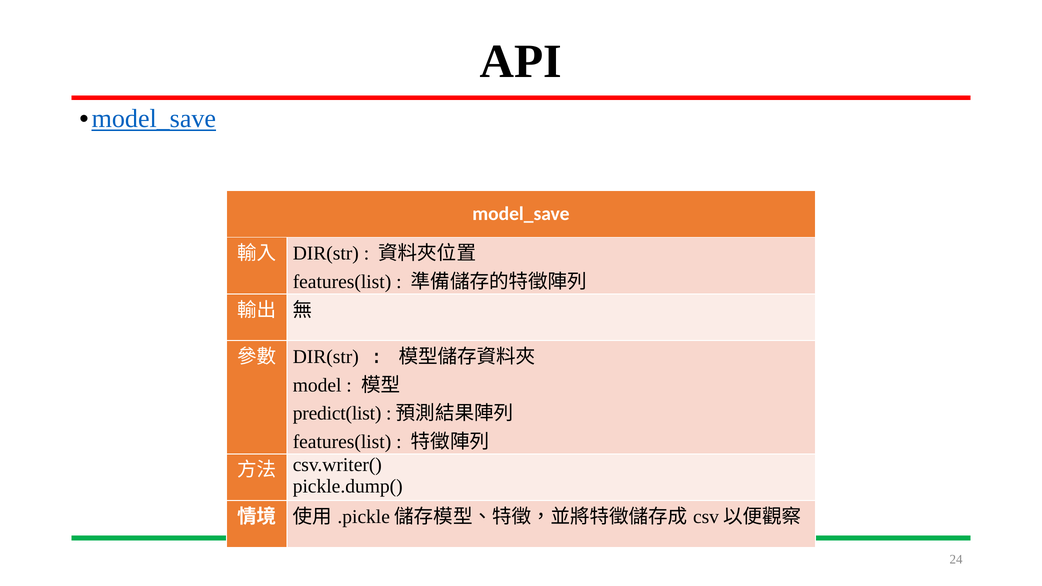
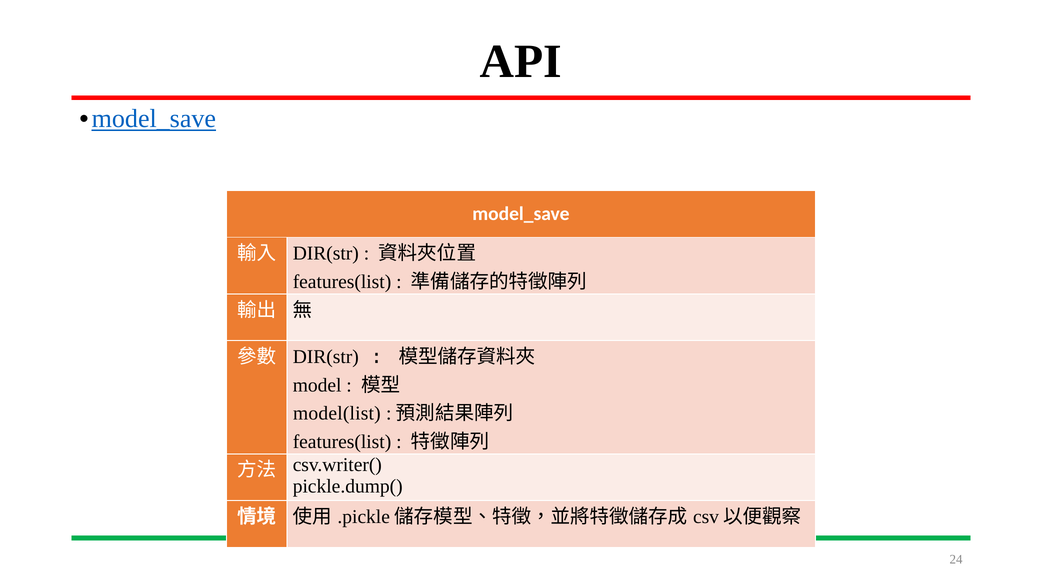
predict(list: predict(list -> model(list
